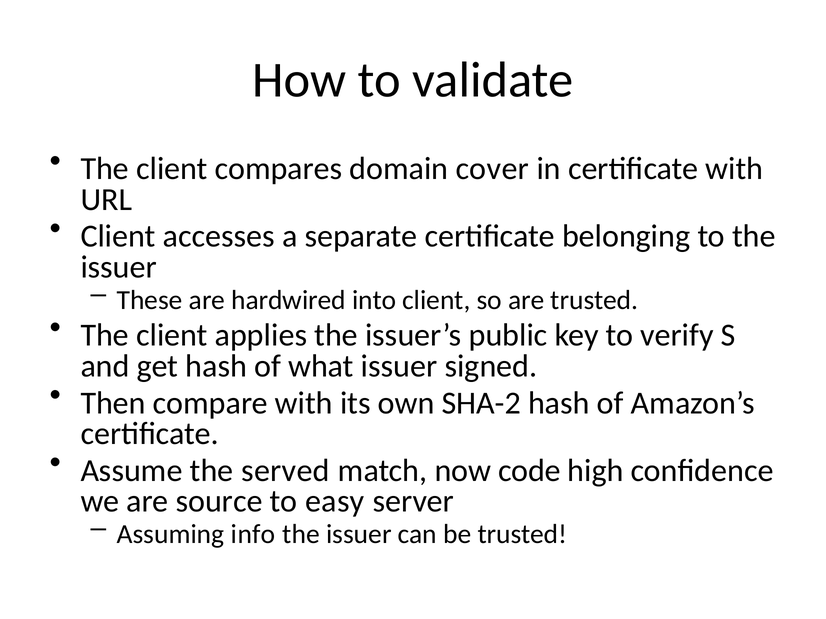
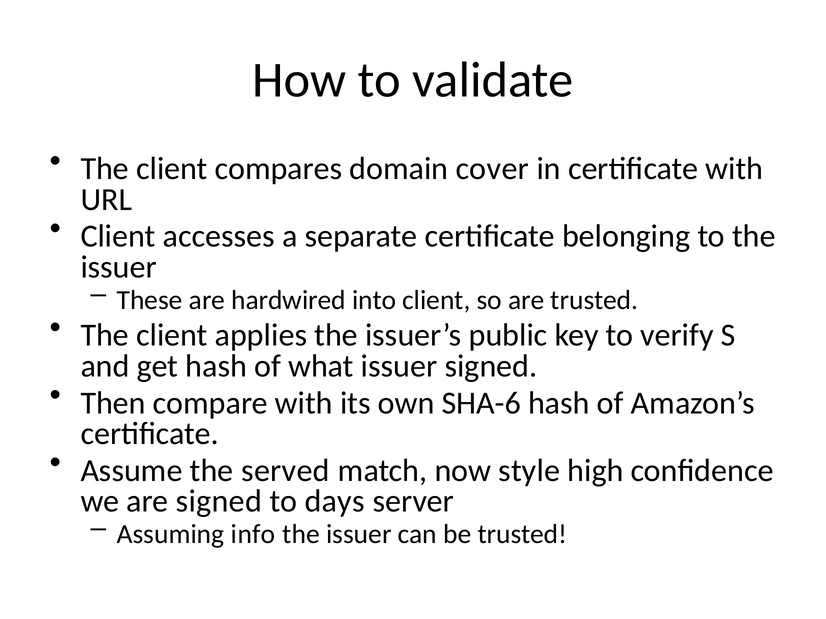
SHA-2: SHA-2 -> SHA-6
code: code -> style
are source: source -> signed
easy: easy -> days
